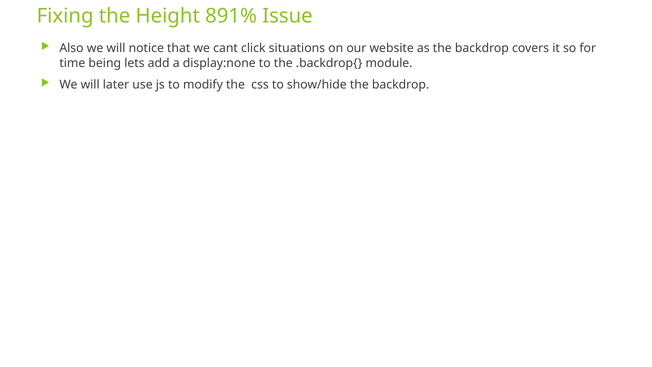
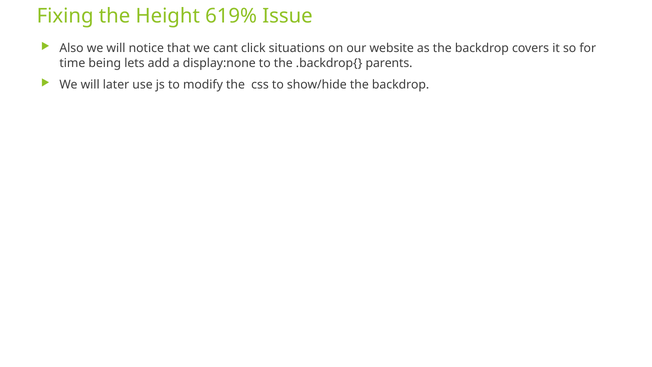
891%: 891% -> 619%
module: module -> parents
